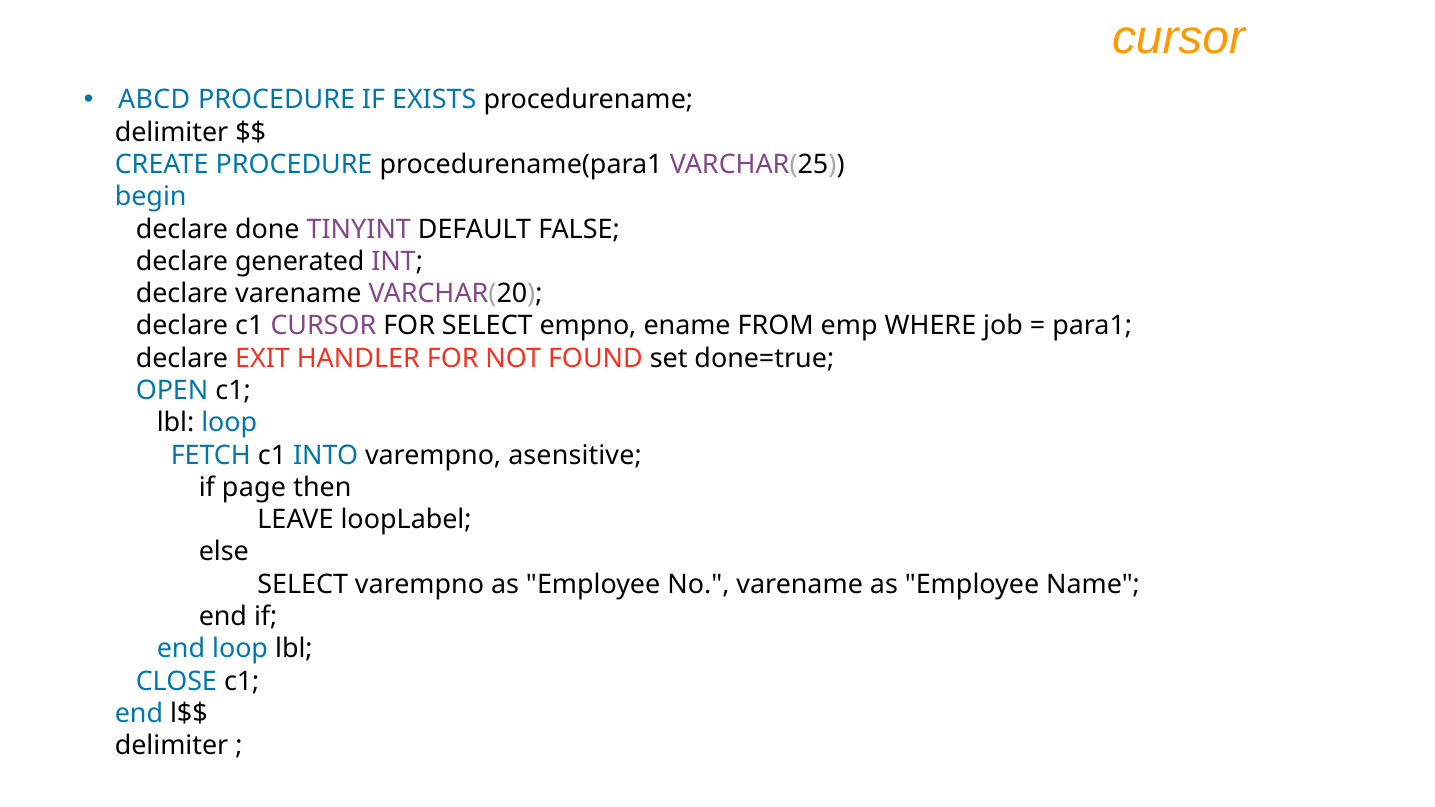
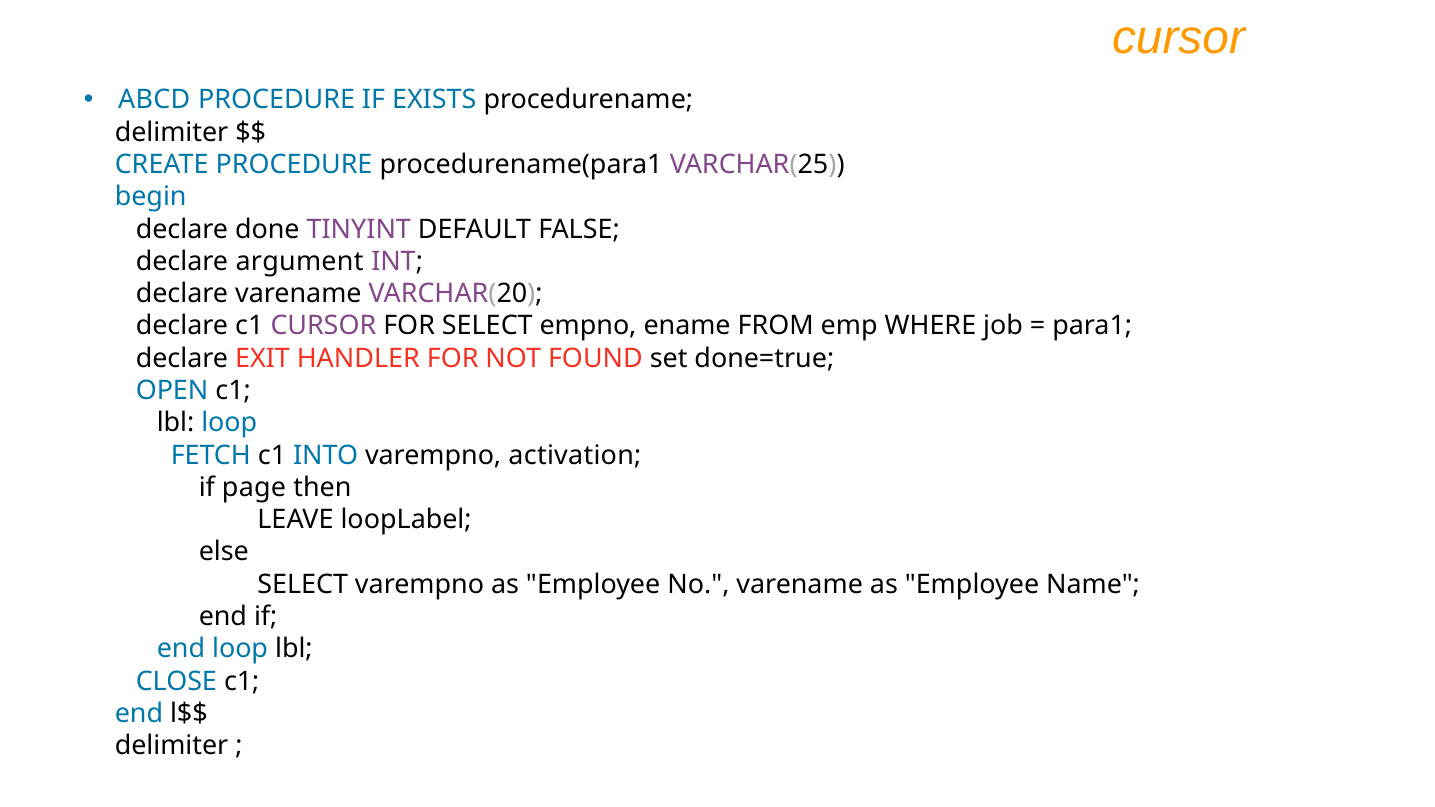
generated: generated -> argument
asensitive: asensitive -> activation
